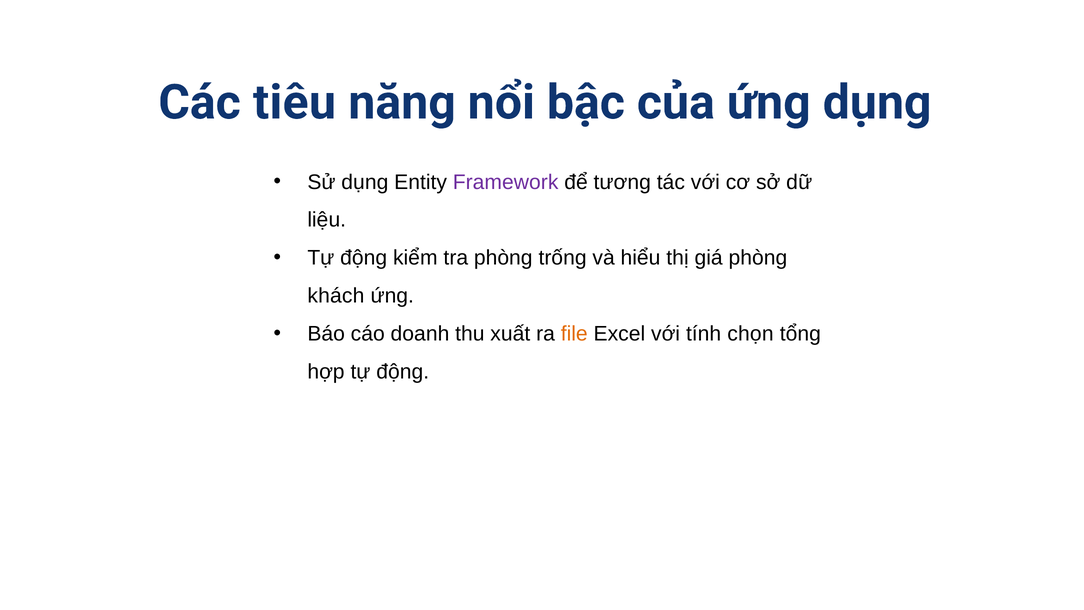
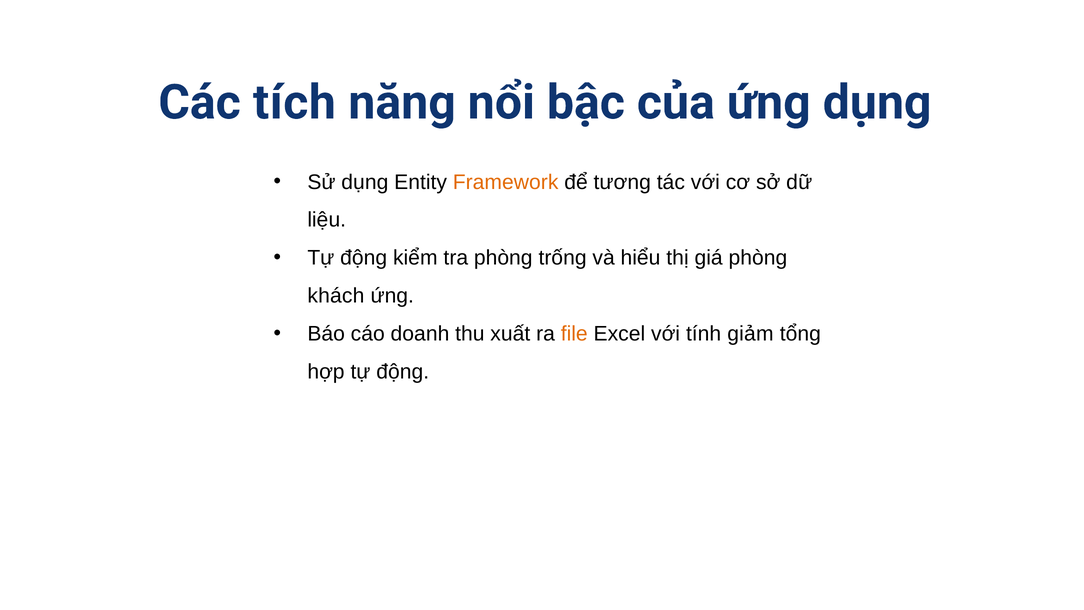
tiêu: tiêu -> tích
Framework colour: purple -> orange
chọn: chọn -> giảm
